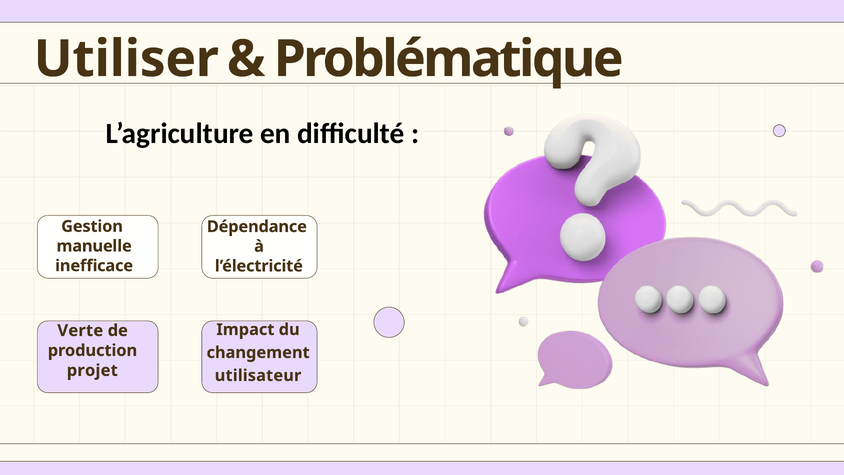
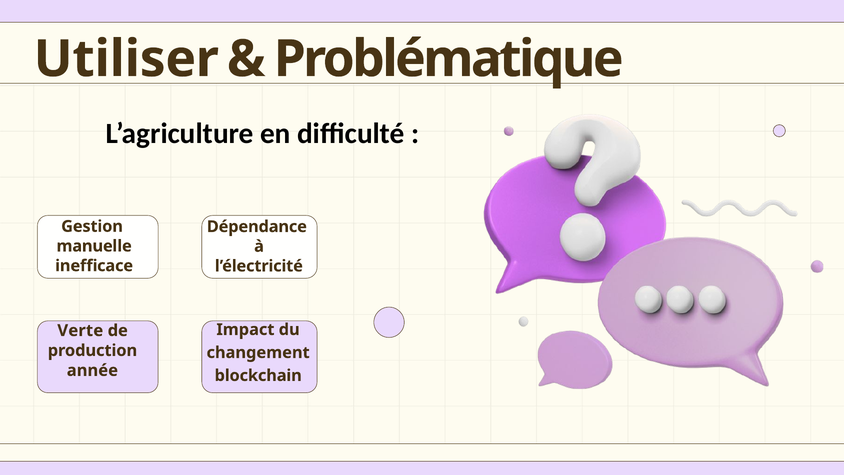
projet: projet -> année
utilisateur: utilisateur -> blockchain
